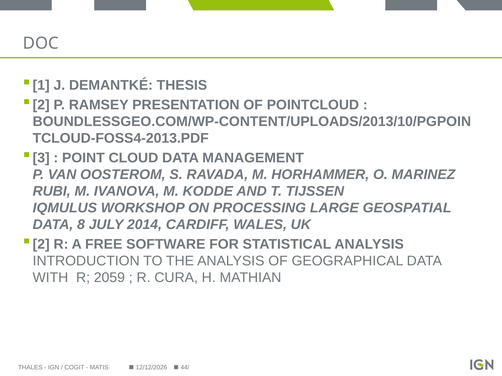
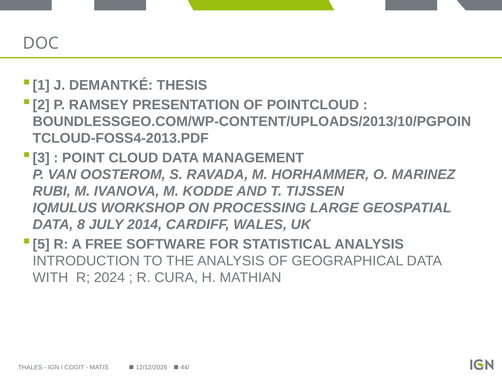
2 at (41, 244): 2 -> 5
2059: 2059 -> 2024
